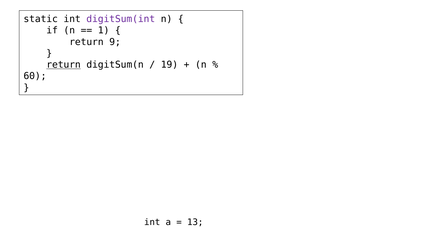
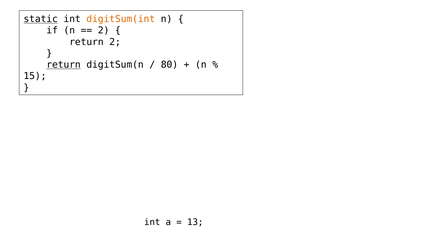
static underline: none -> present
digitSum(int colour: purple -> orange
1 at (104, 31): 1 -> 2
return 9: 9 -> 2
19: 19 -> 80
60: 60 -> 15
